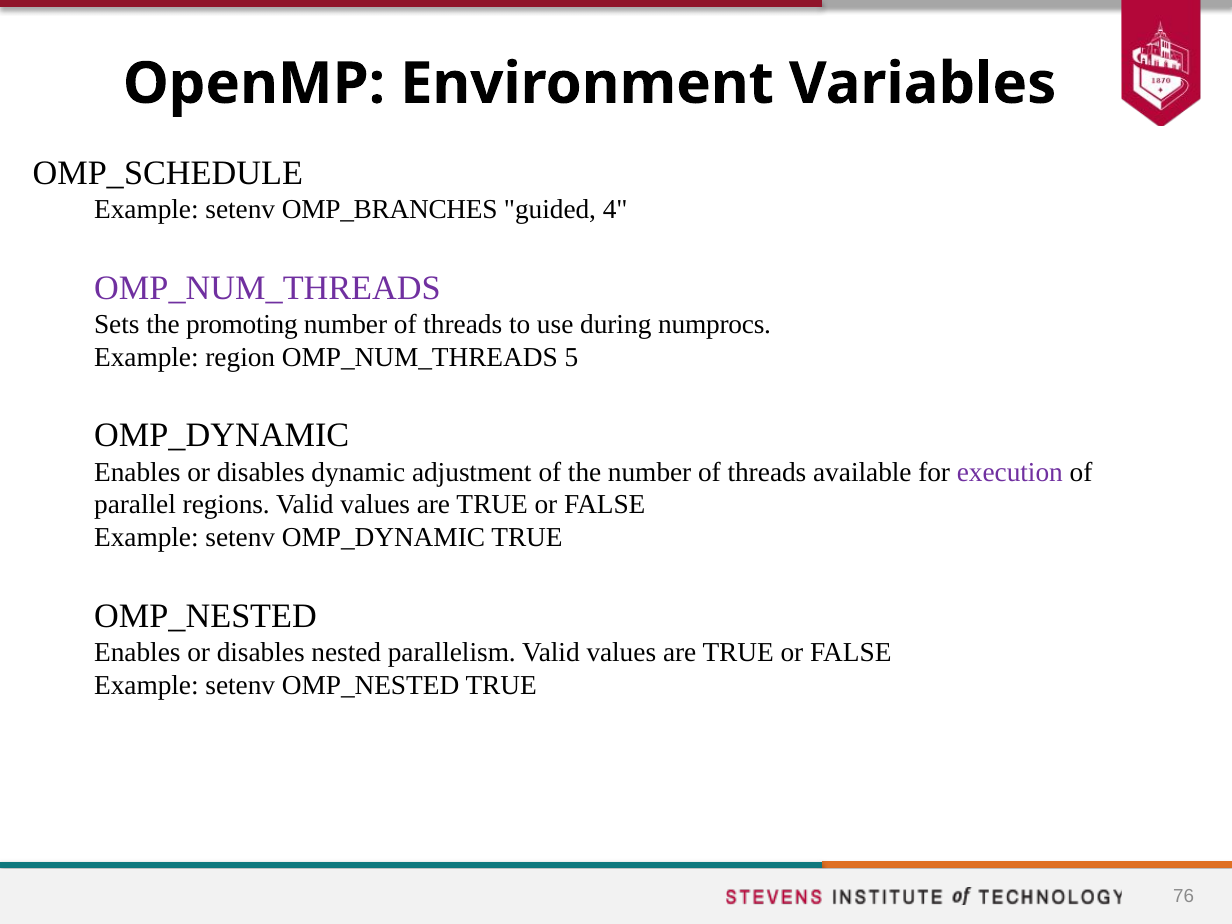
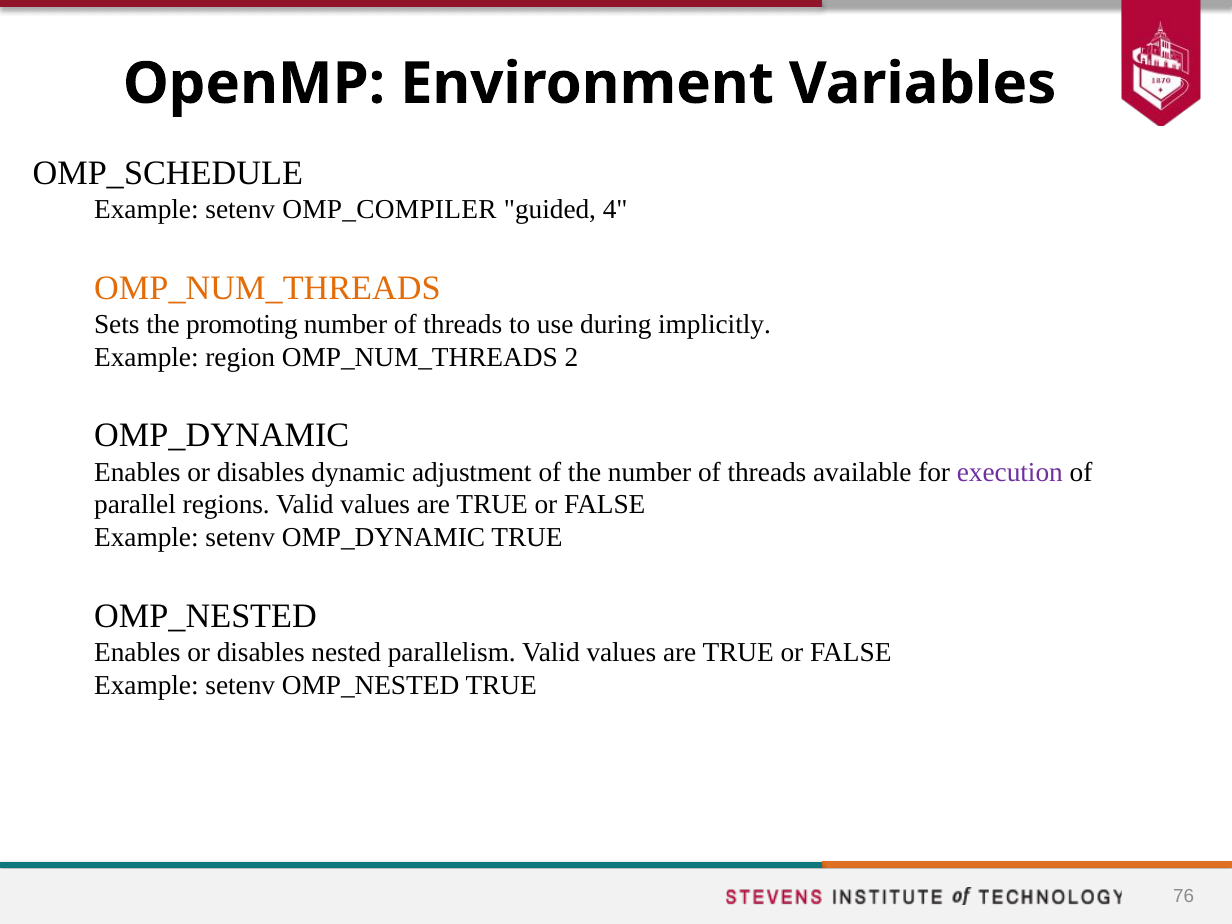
OMP_BRANCHES: OMP_BRANCHES -> OMP_COMPILER
OMP_NUM_THREADS at (267, 288) colour: purple -> orange
numprocs: numprocs -> implicitly
5: 5 -> 2
